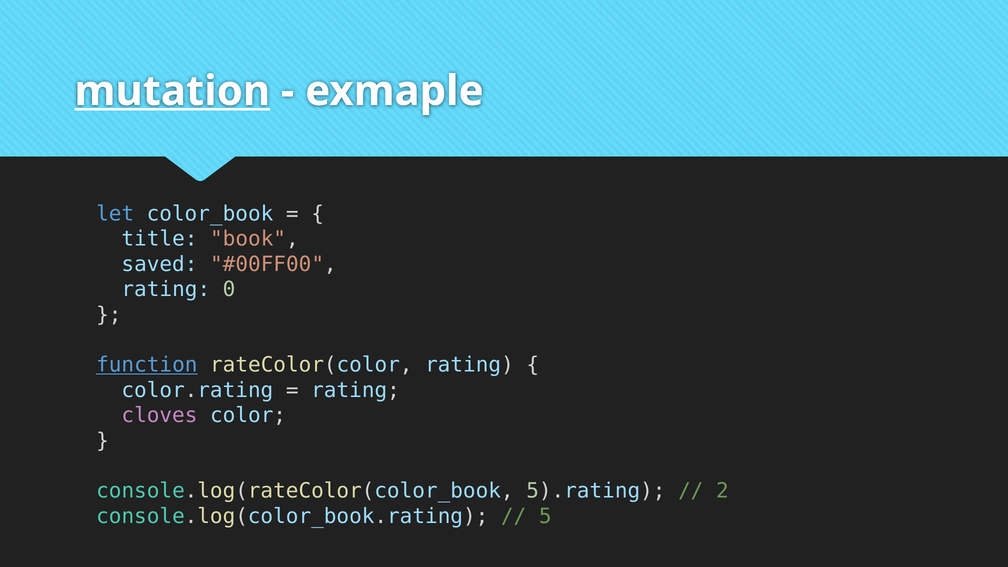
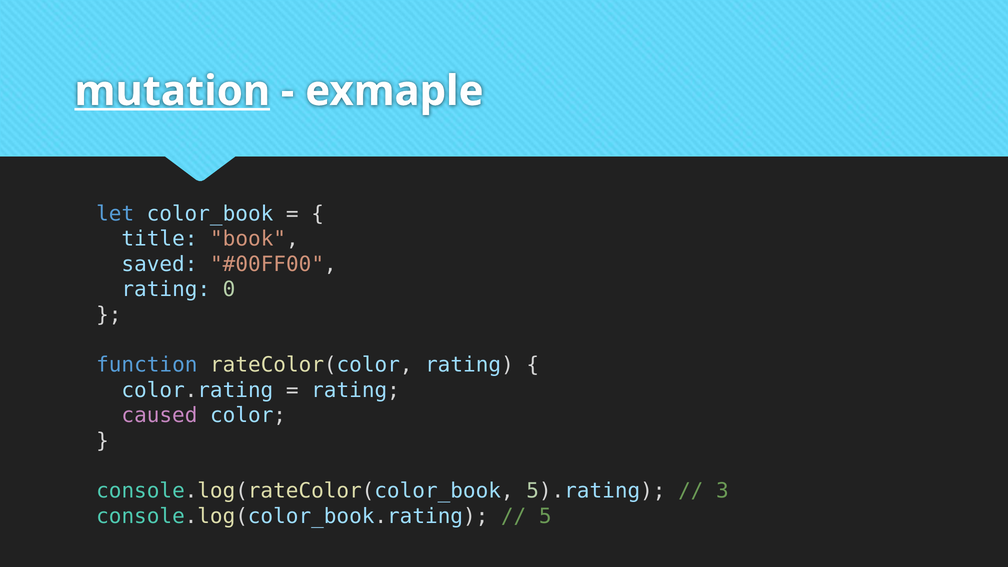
function underline: present -> none
cloves: cloves -> caused
2: 2 -> 3
